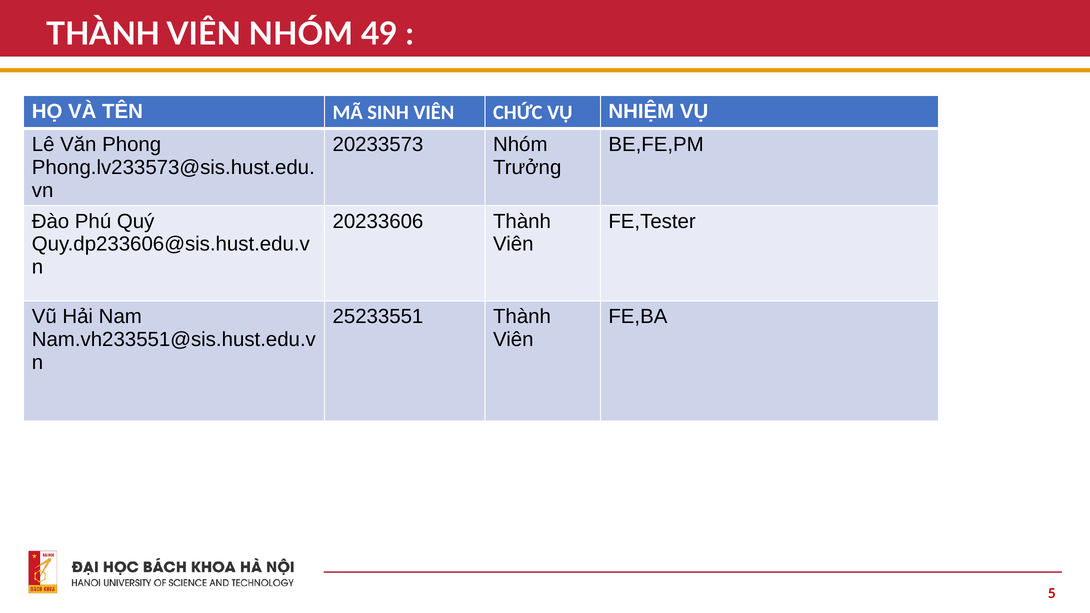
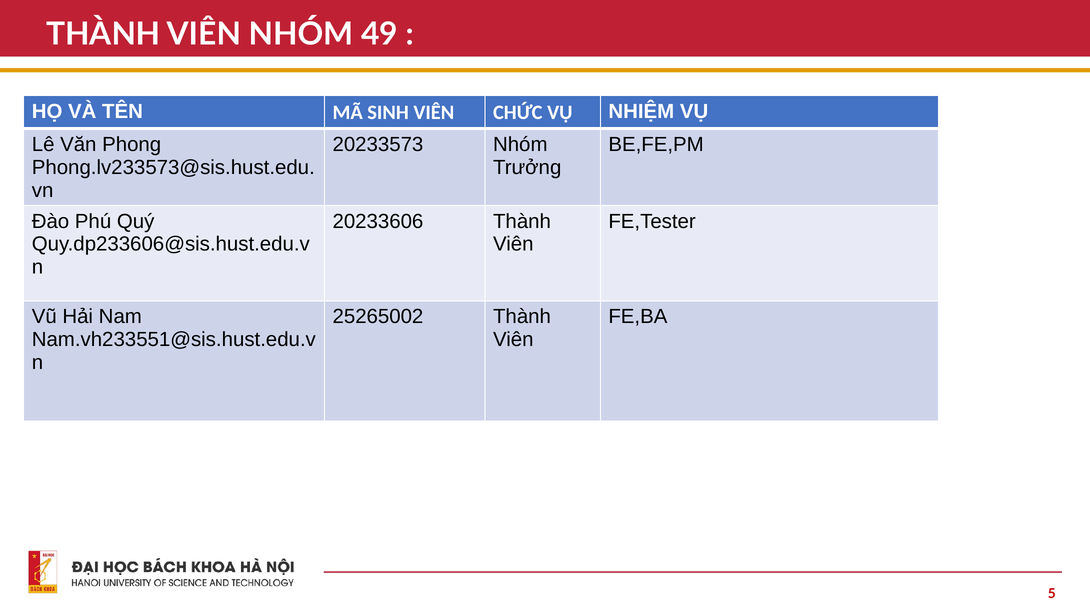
25233551: 25233551 -> 25265002
